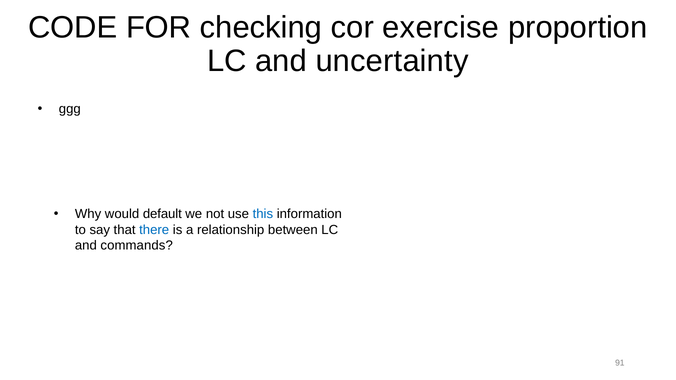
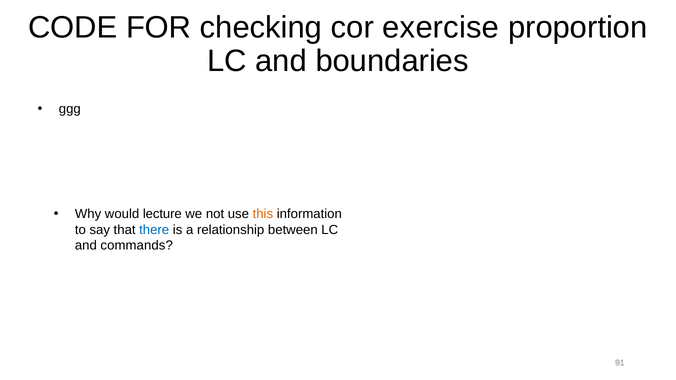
uncertainty: uncertainty -> boundaries
default: default -> lecture
this colour: blue -> orange
